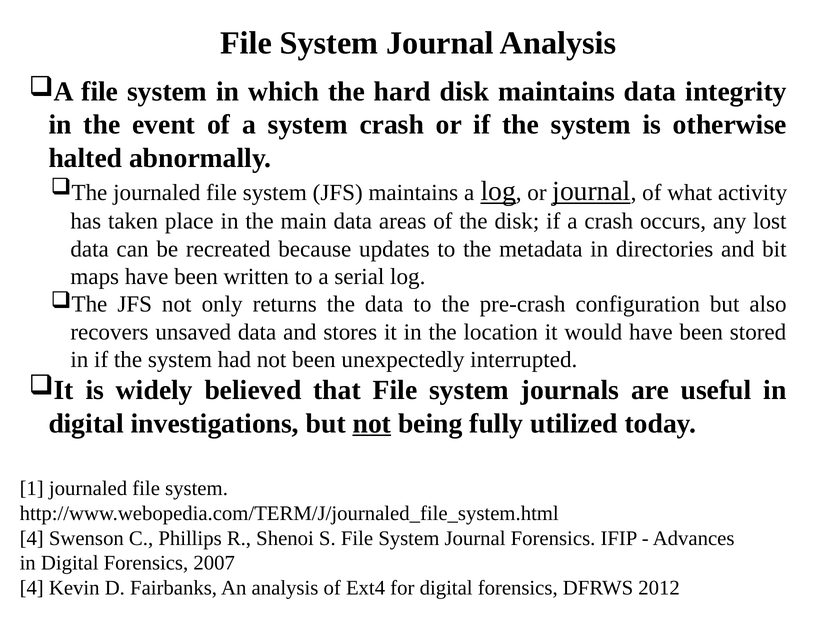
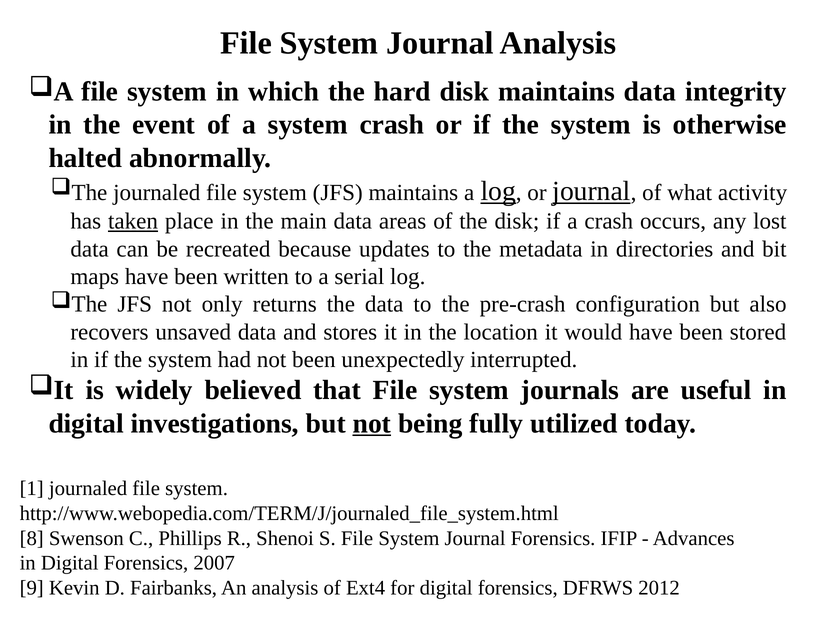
taken underline: none -> present
4 at (32, 539): 4 -> 8
4 at (32, 588): 4 -> 9
